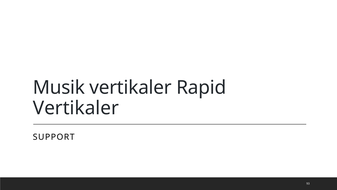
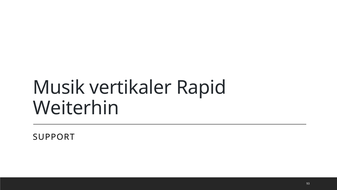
Vertikaler at (76, 108): Vertikaler -> Weiterhin
